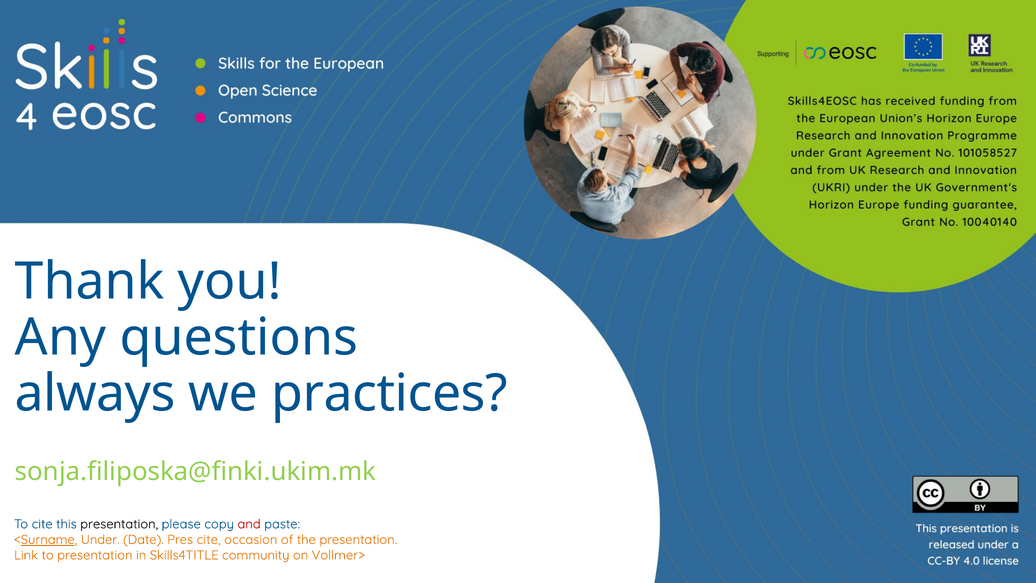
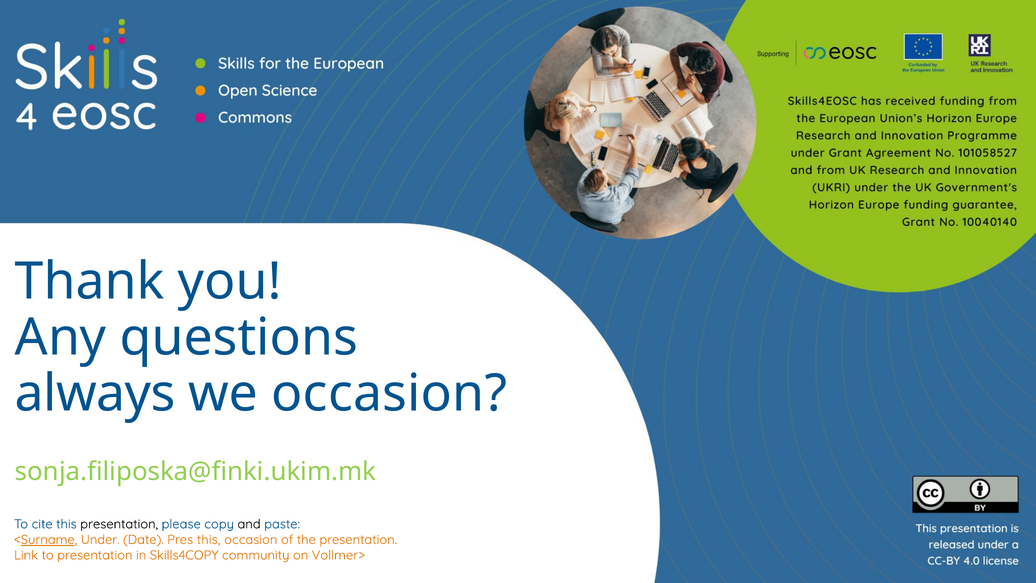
we practices: practices -> occasion
and colour: red -> black
Pres cite: cite -> this
Skills4TITLE: Skills4TITLE -> Skills4COPY
